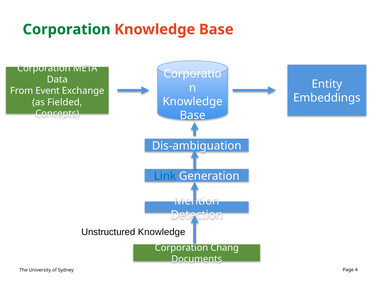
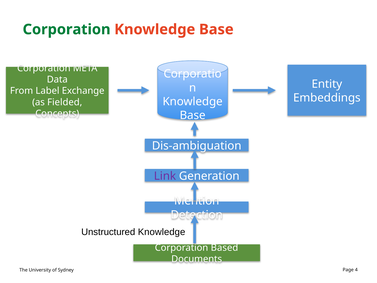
Event: Event -> Label
Link colour: blue -> purple
Chang: Chang -> Based
